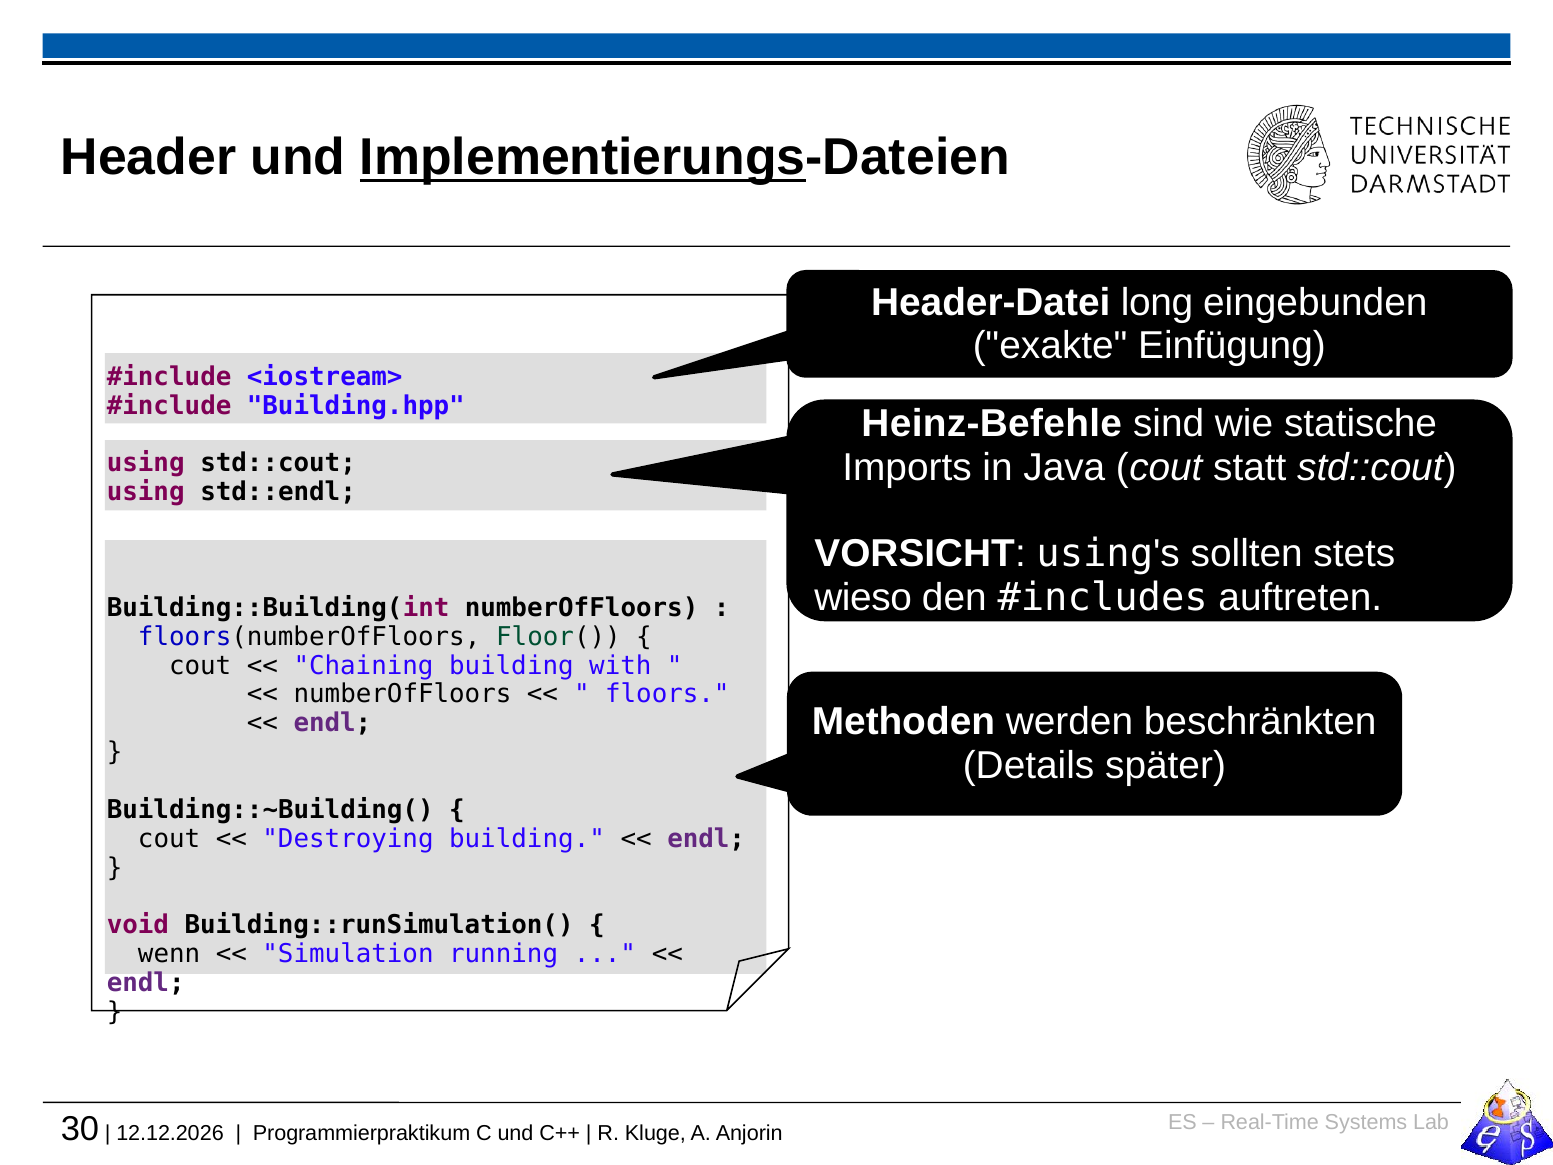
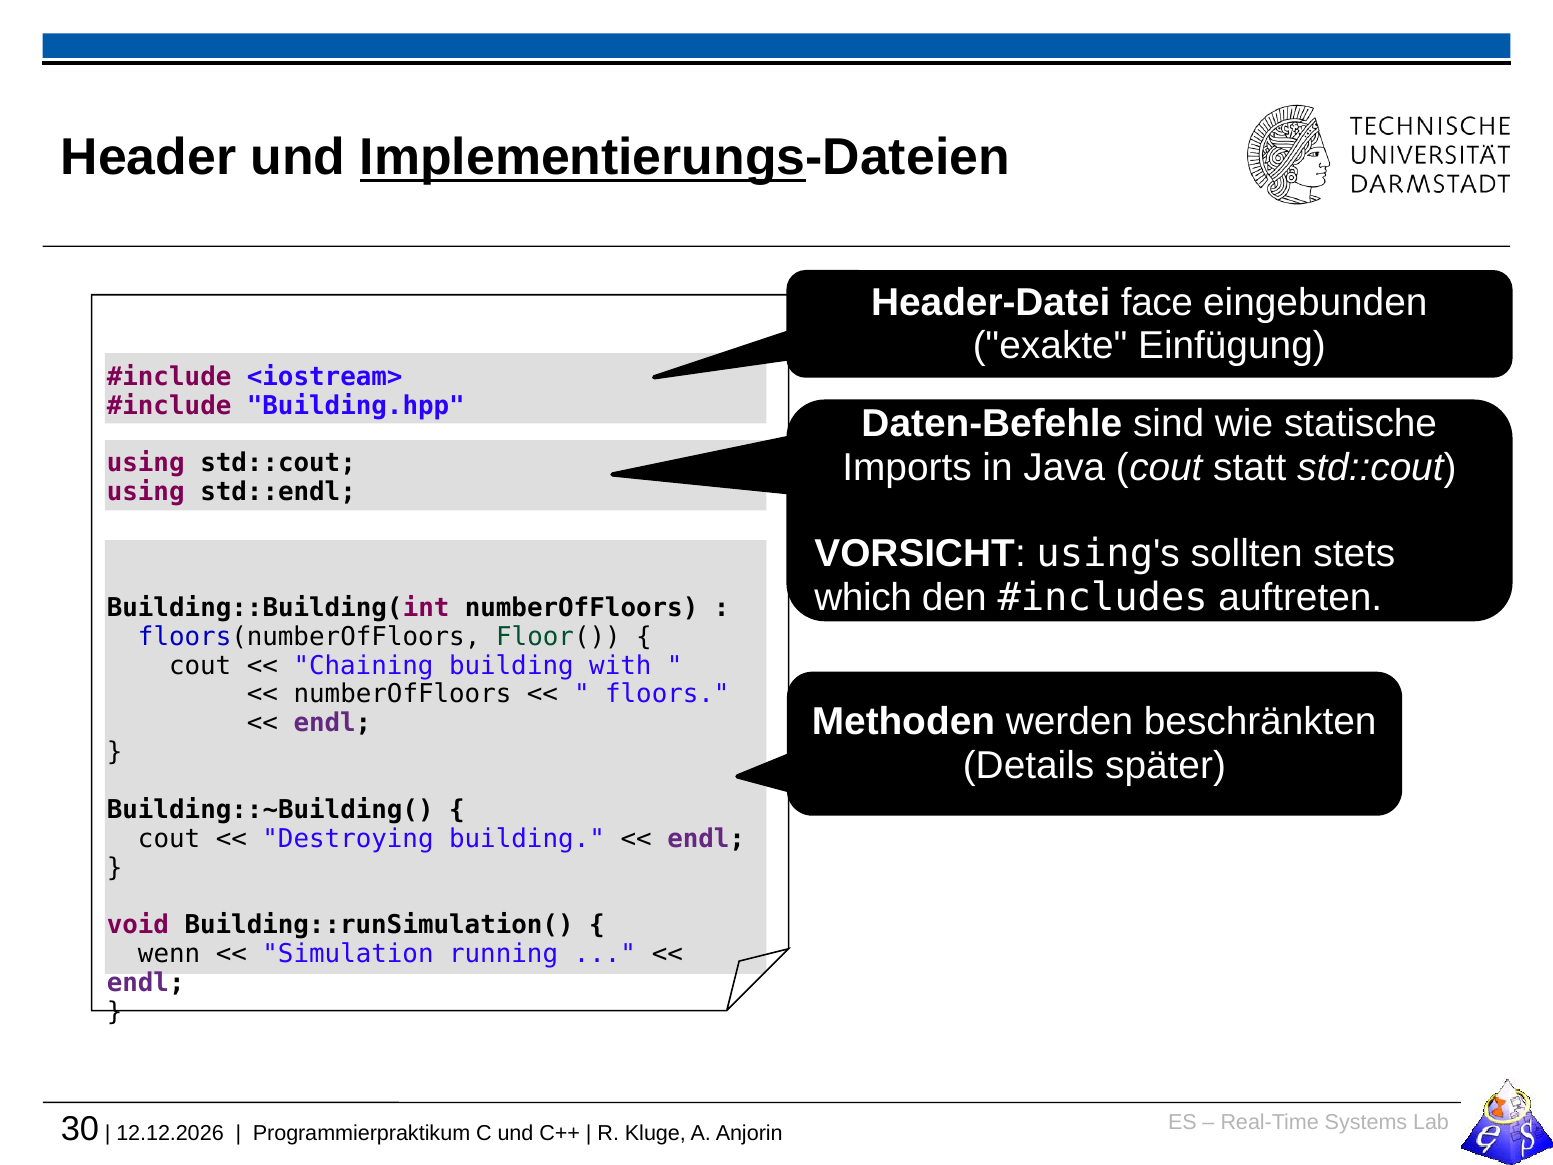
long: long -> face
Heinz-Befehle: Heinz-Befehle -> Daten-Befehle
wieso: wieso -> which
